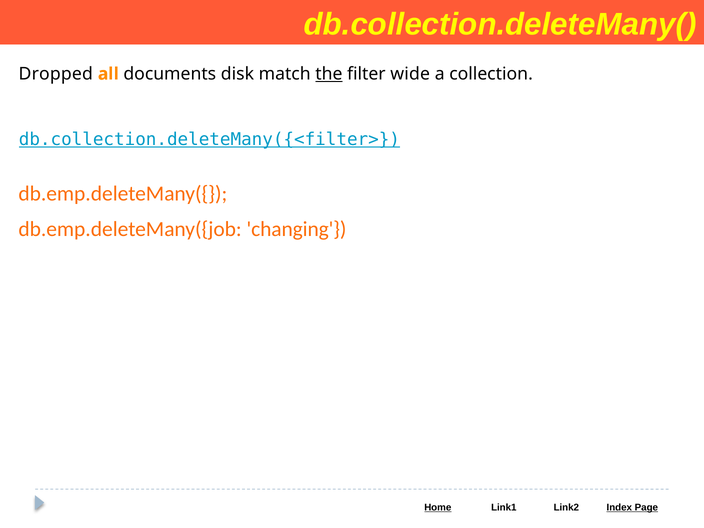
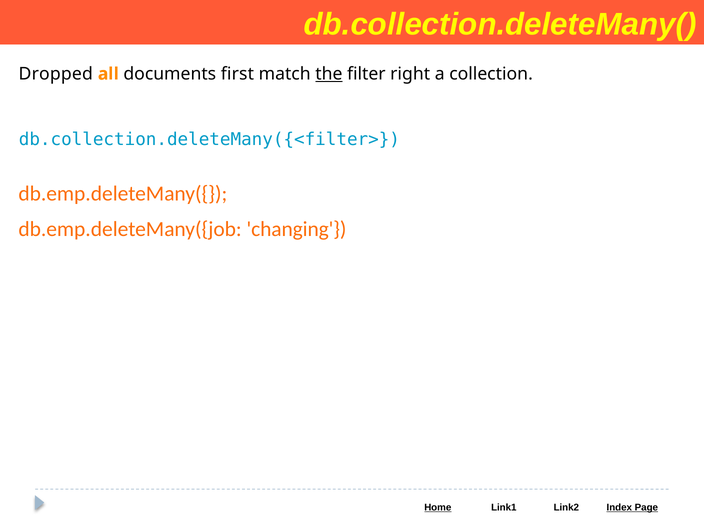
disk: disk -> first
wide: wide -> right
db.collection.deleteMany({<filter> underline: present -> none
